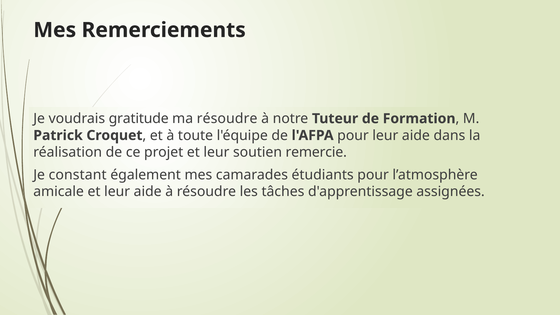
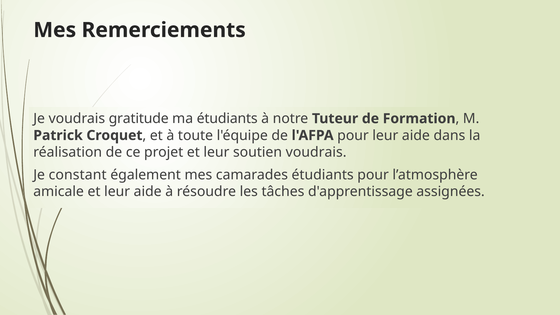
ma résoudre: résoudre -> étudiants
soutien remercie: remercie -> voudrais
